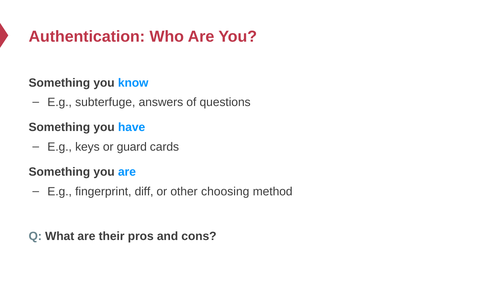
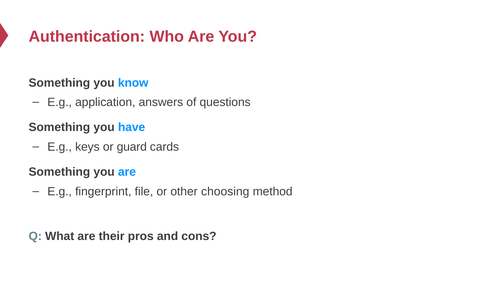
subterfuge: subterfuge -> application
diff: diff -> file
